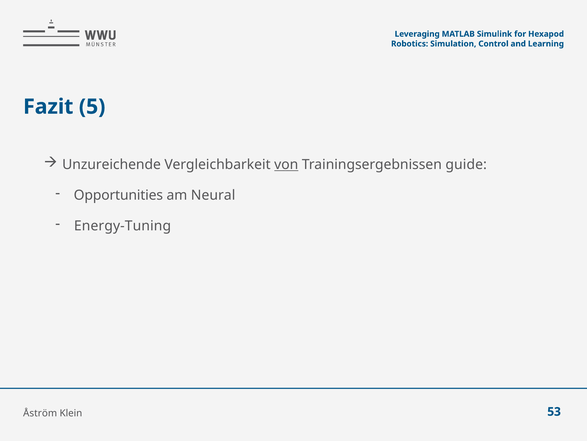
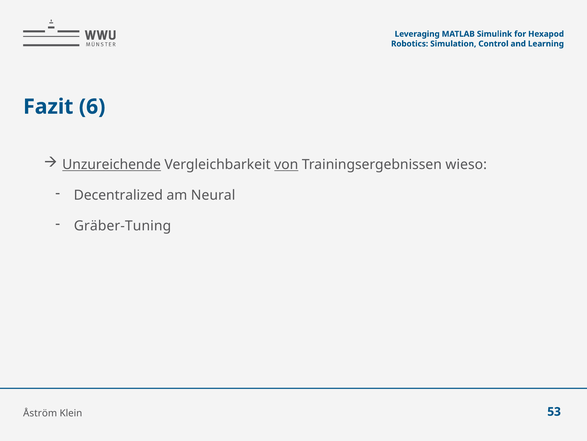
5: 5 -> 6
Unzureichende underline: none -> present
guide: guide -> wieso
Opportunities: Opportunities -> Decentralized
Energy-Tuning: Energy-Tuning -> Gräber-Tuning
